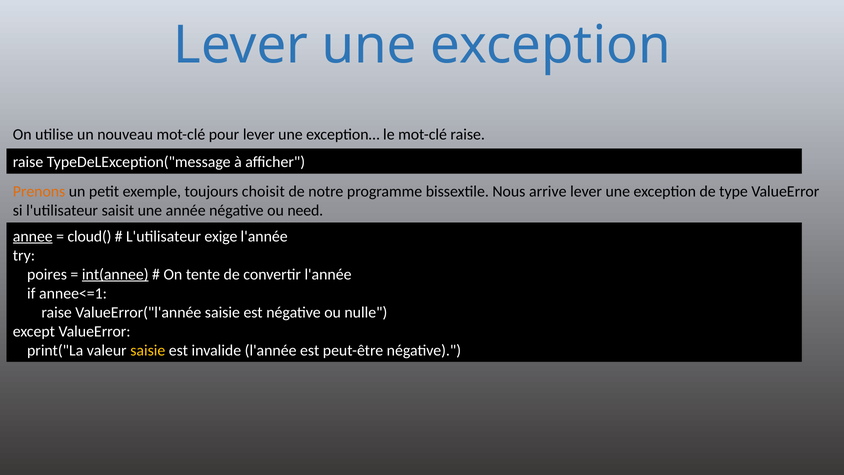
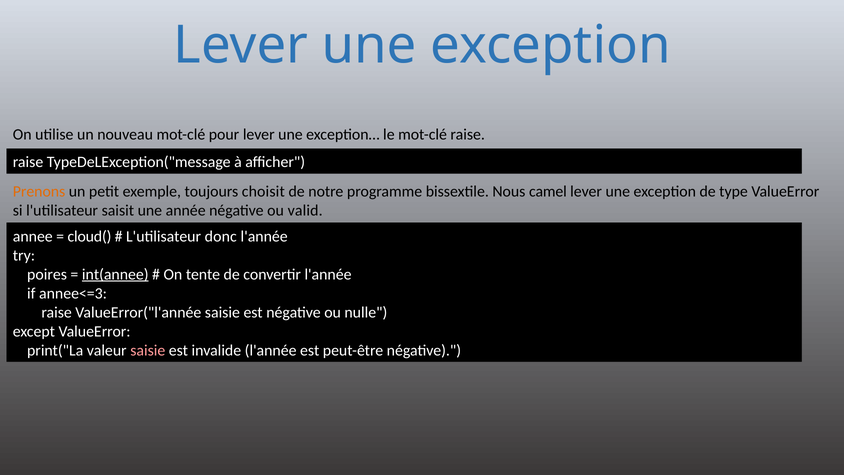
arrive: arrive -> camel
need: need -> valid
annee underline: present -> none
exige: exige -> donc
annee<=1: annee<=1 -> annee<=3
saisie at (148, 350) colour: yellow -> pink
